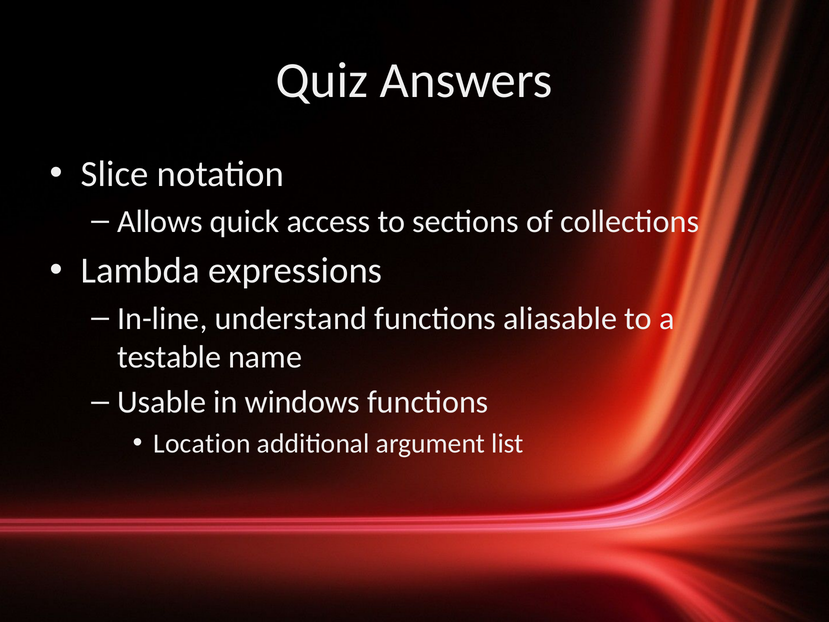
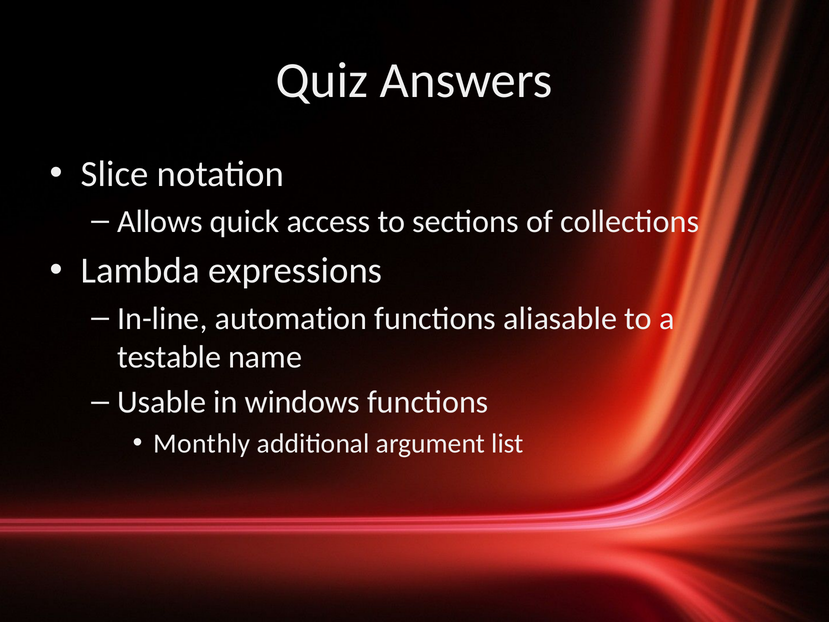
understand: understand -> automation
Location: Location -> Monthly
